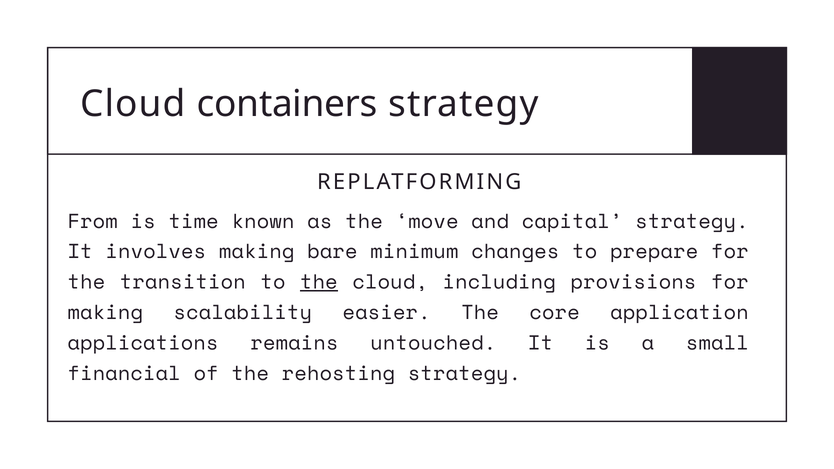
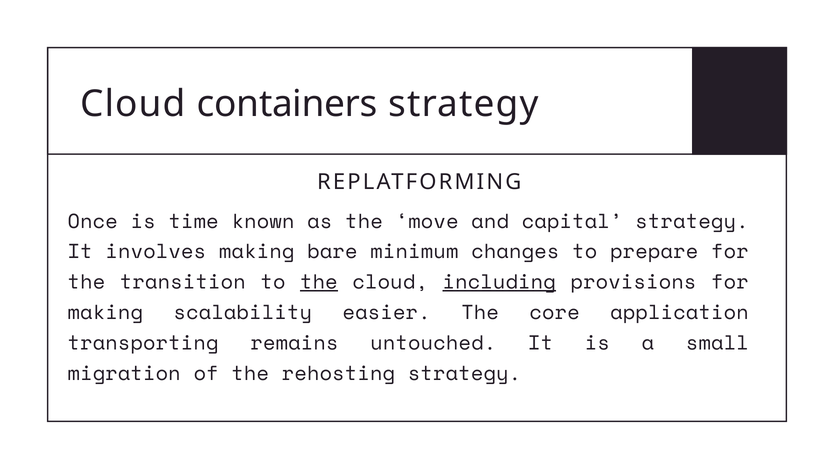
From: From -> Once
including underline: none -> present
applications: applications -> transporting
financial: financial -> migration
